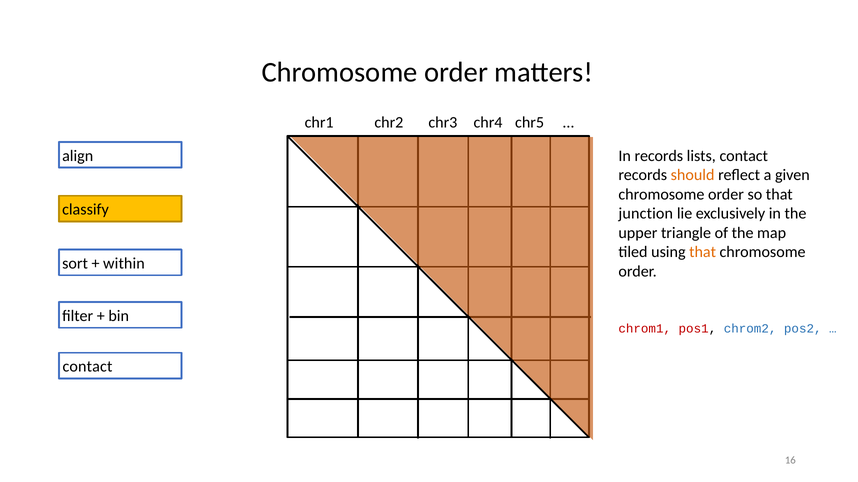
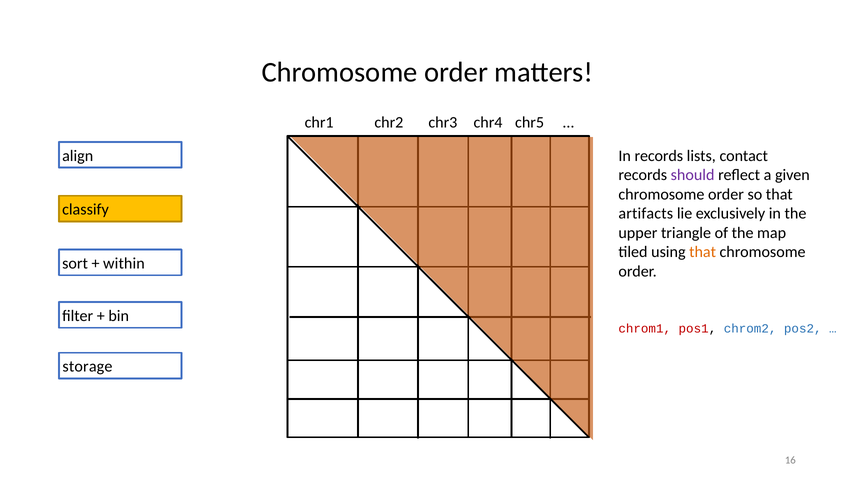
should colour: orange -> purple
junction: junction -> artifacts
contact at (87, 367): contact -> storage
